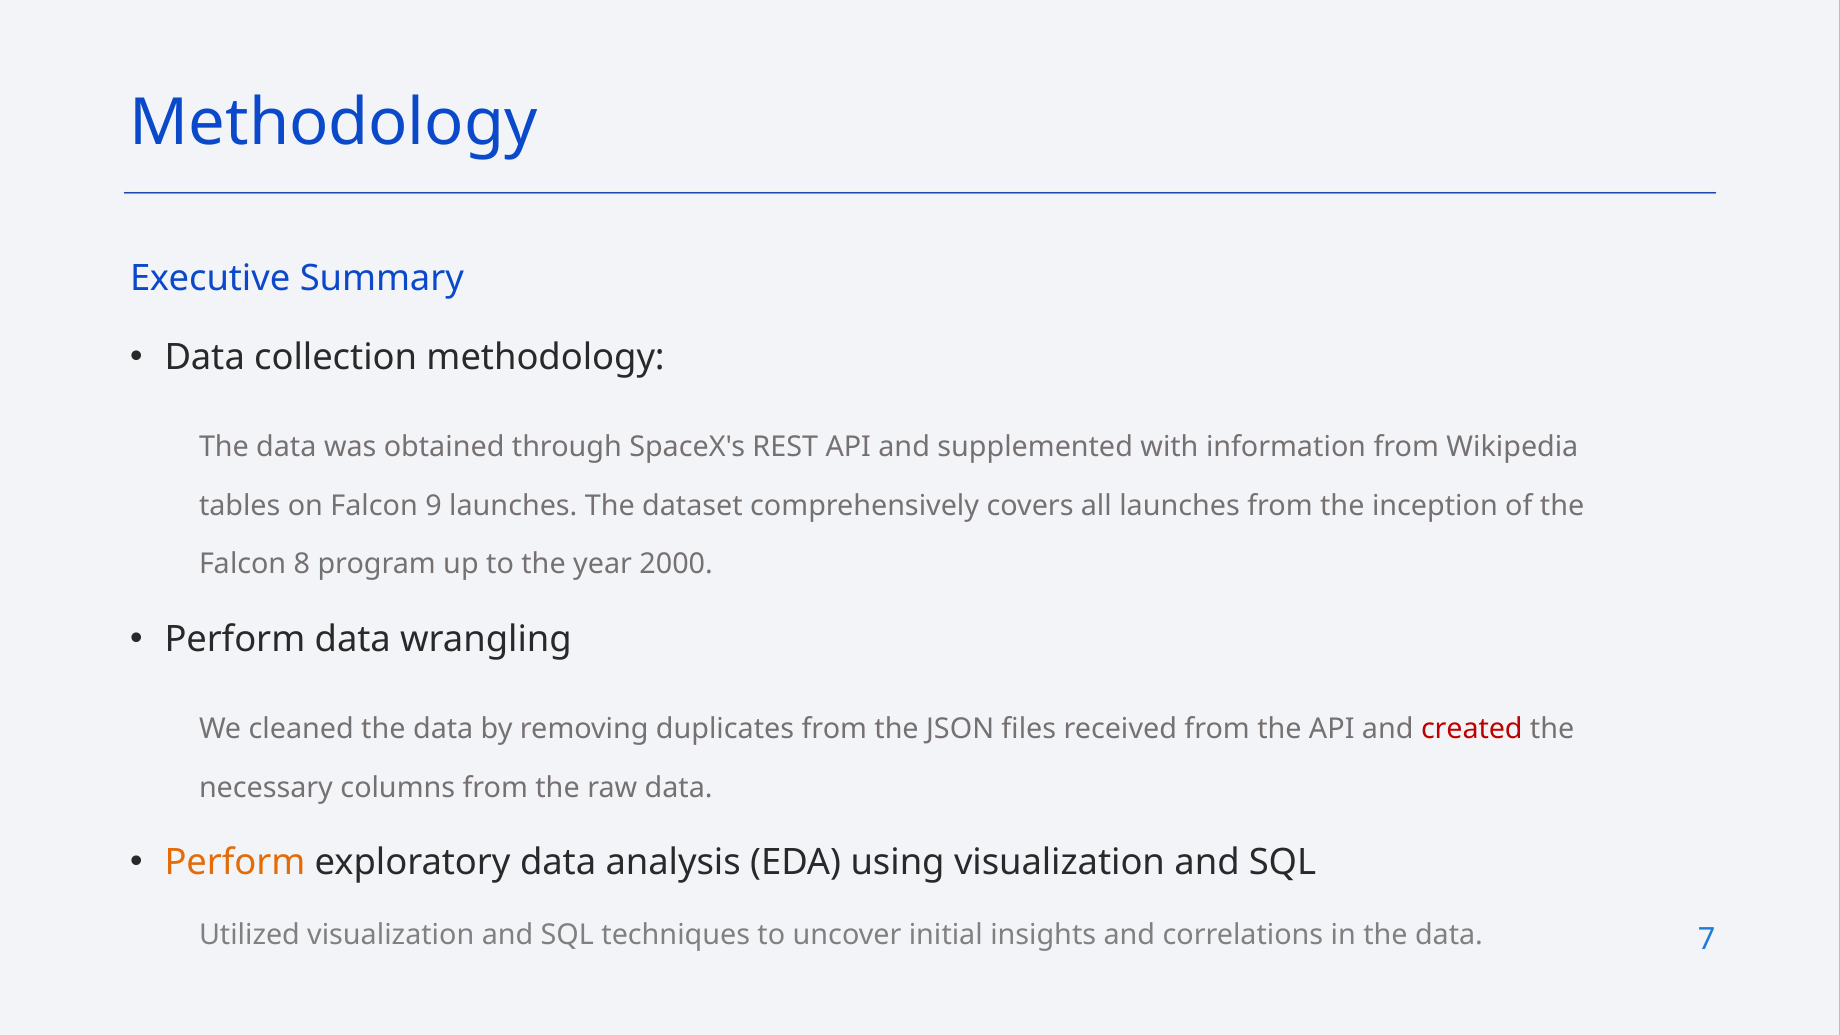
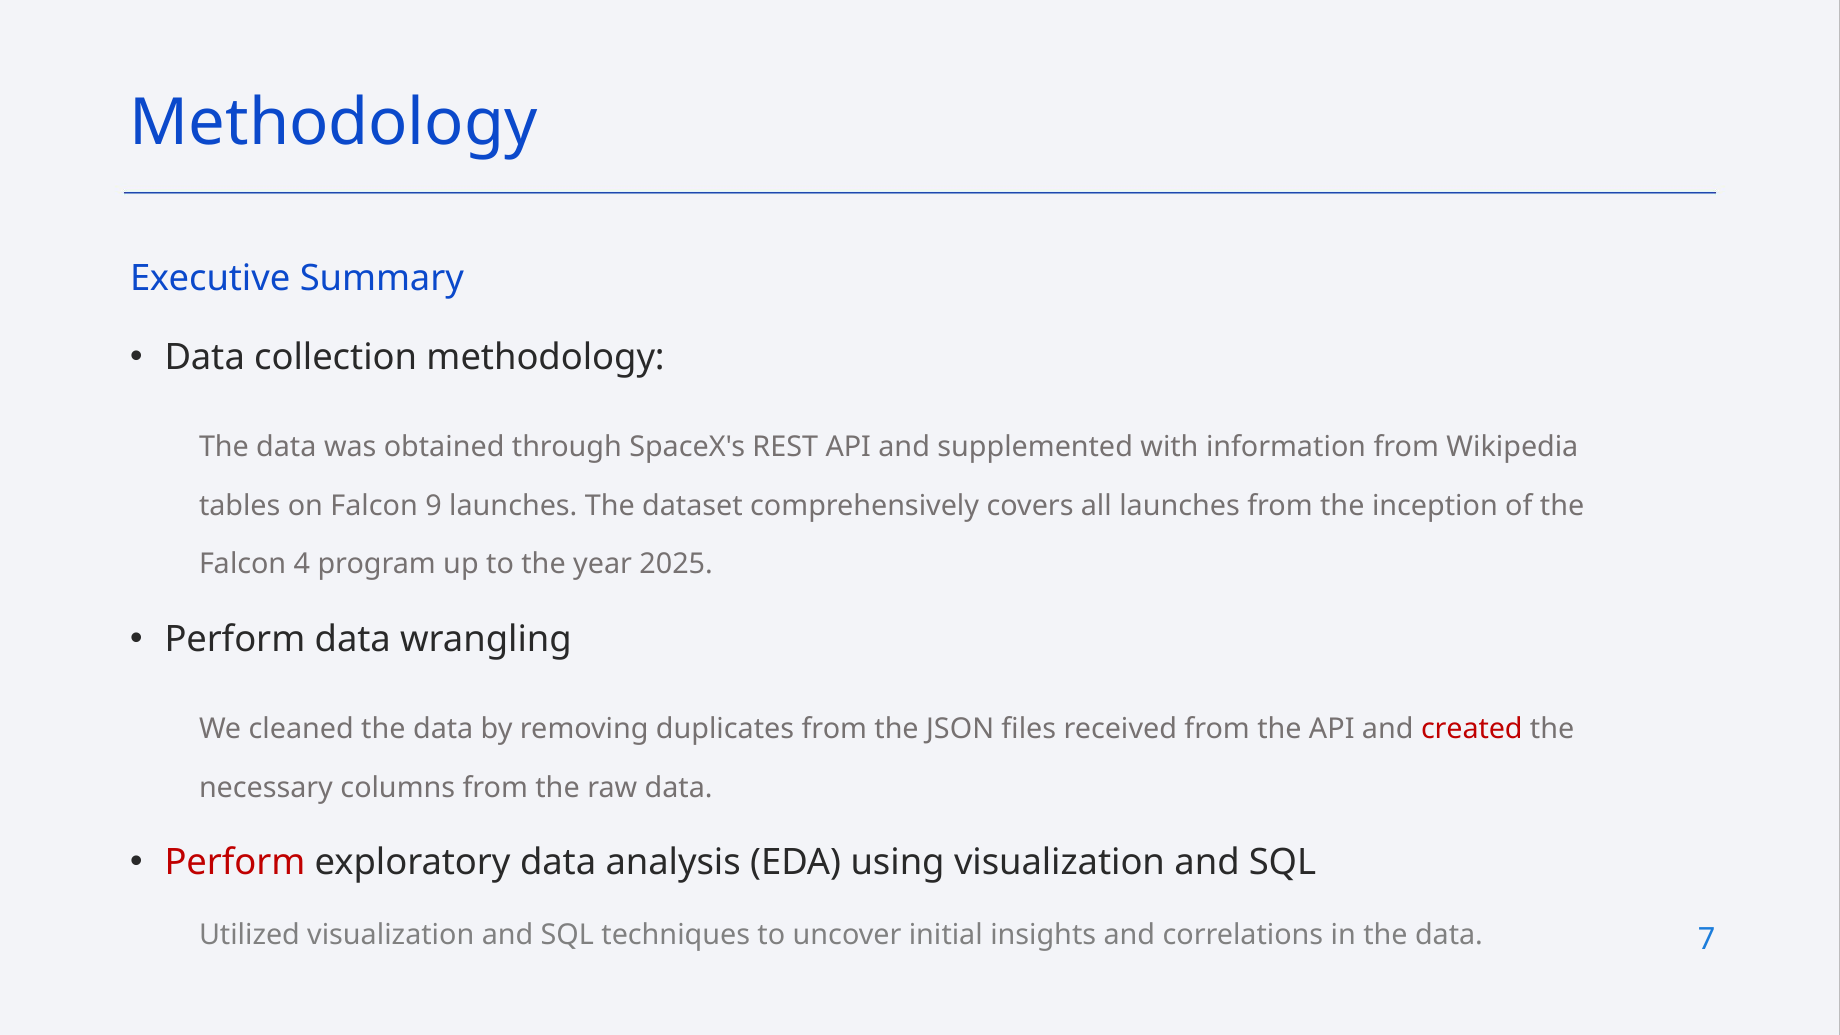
8: 8 -> 4
2000: 2000 -> 2025
Perform at (235, 863) colour: orange -> red
